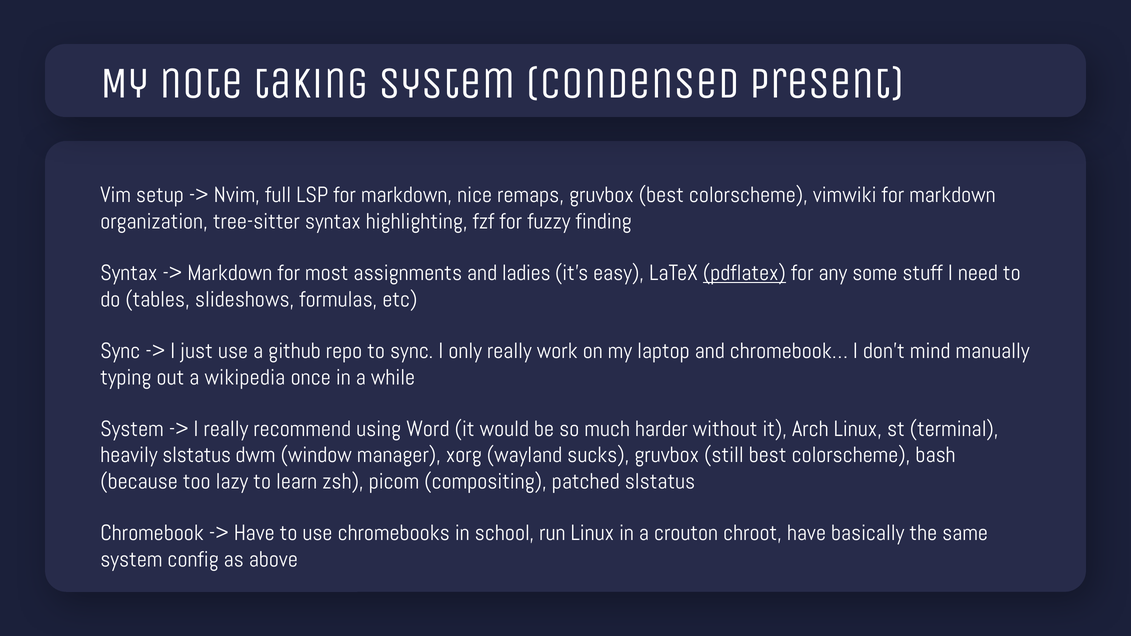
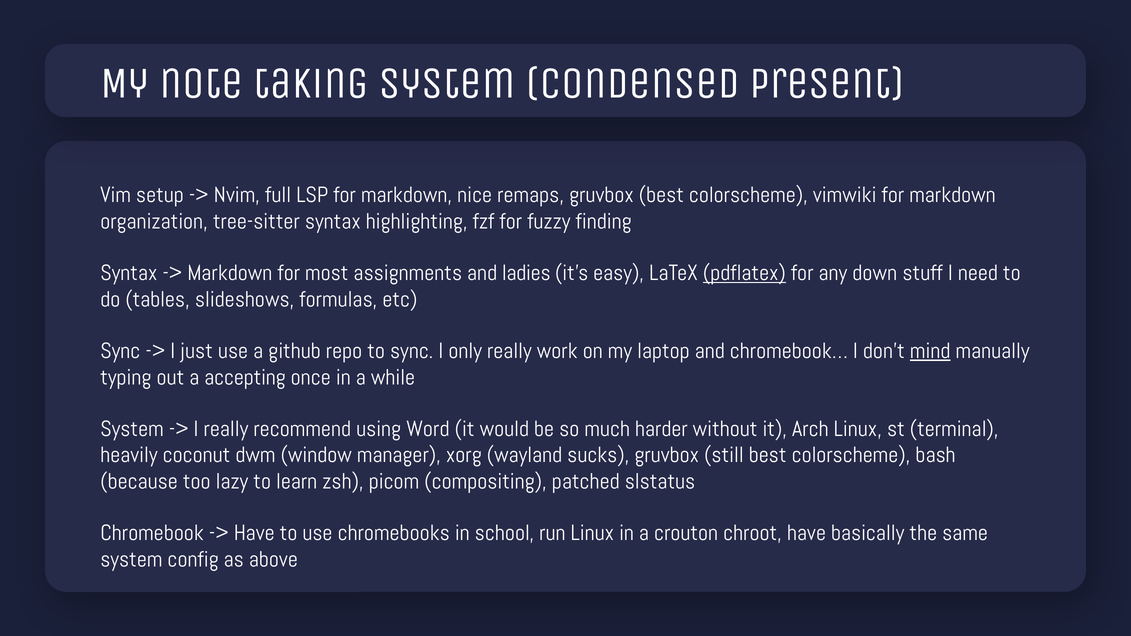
some: some -> down
mind underline: none -> present
wikipedia: wikipedia -> accepting
heavily slstatus: slstatus -> coconut
